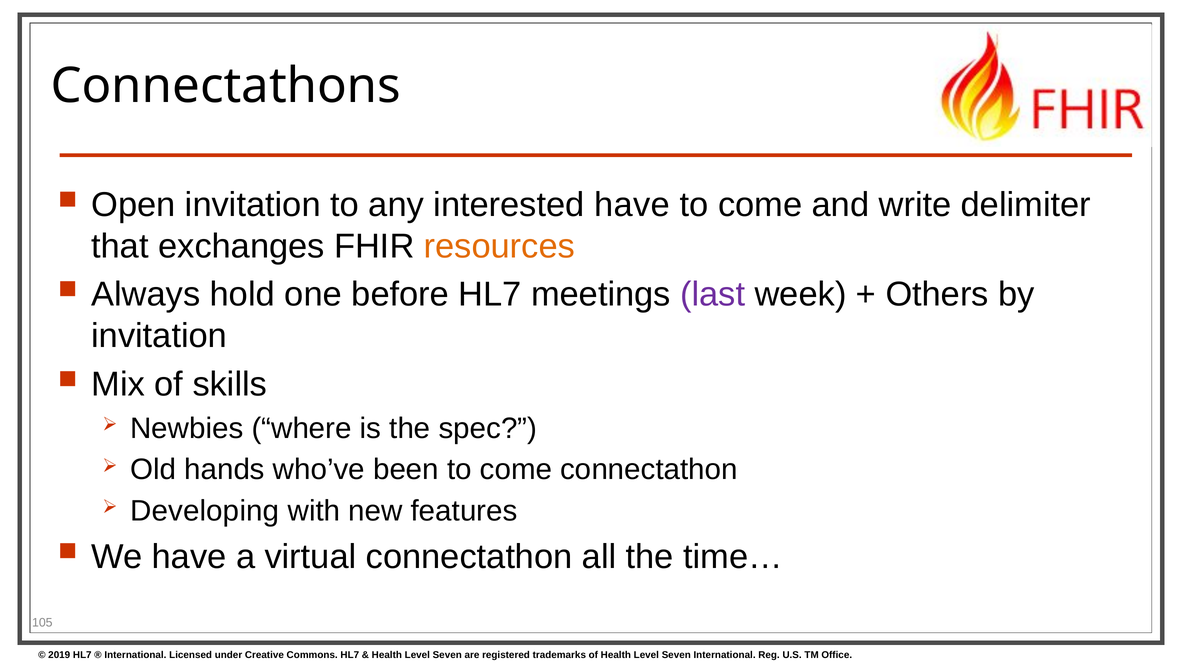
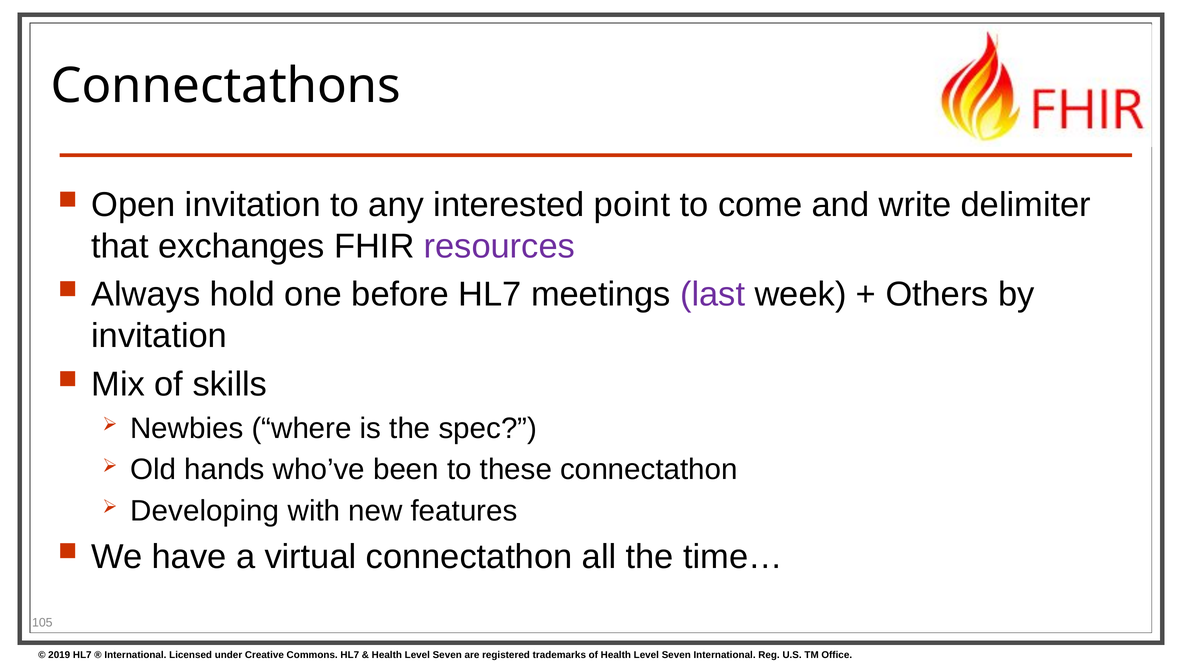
interested have: have -> point
resources colour: orange -> purple
been to come: come -> these
